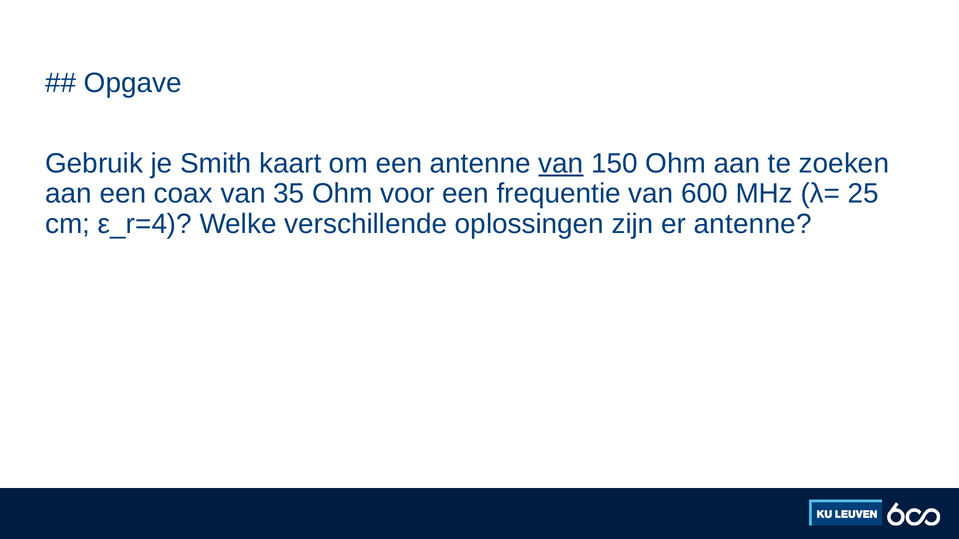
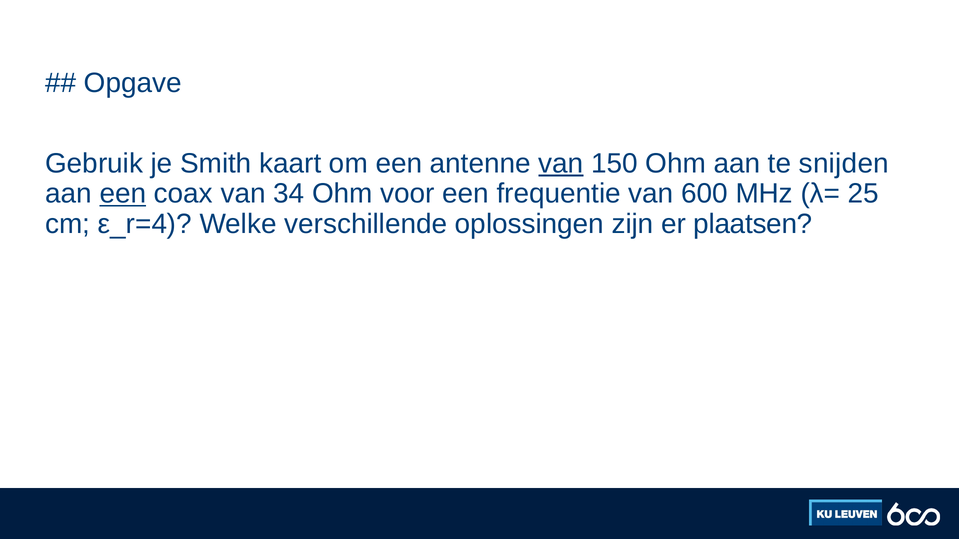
zoeken: zoeken -> snijden
een at (123, 194) underline: none -> present
35: 35 -> 34
er antenne: antenne -> plaatsen
